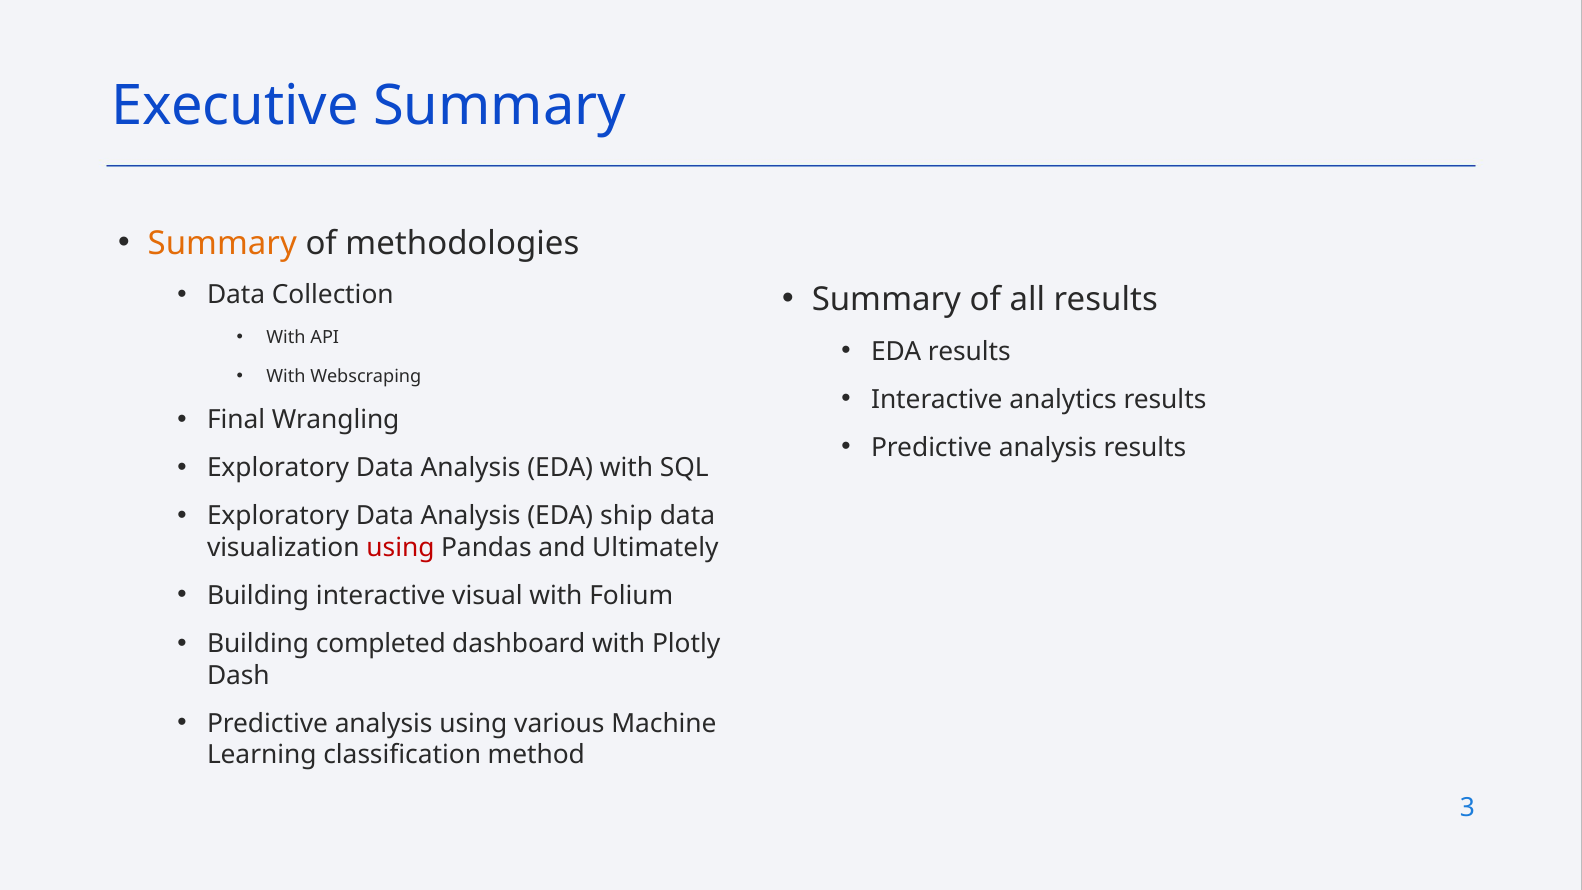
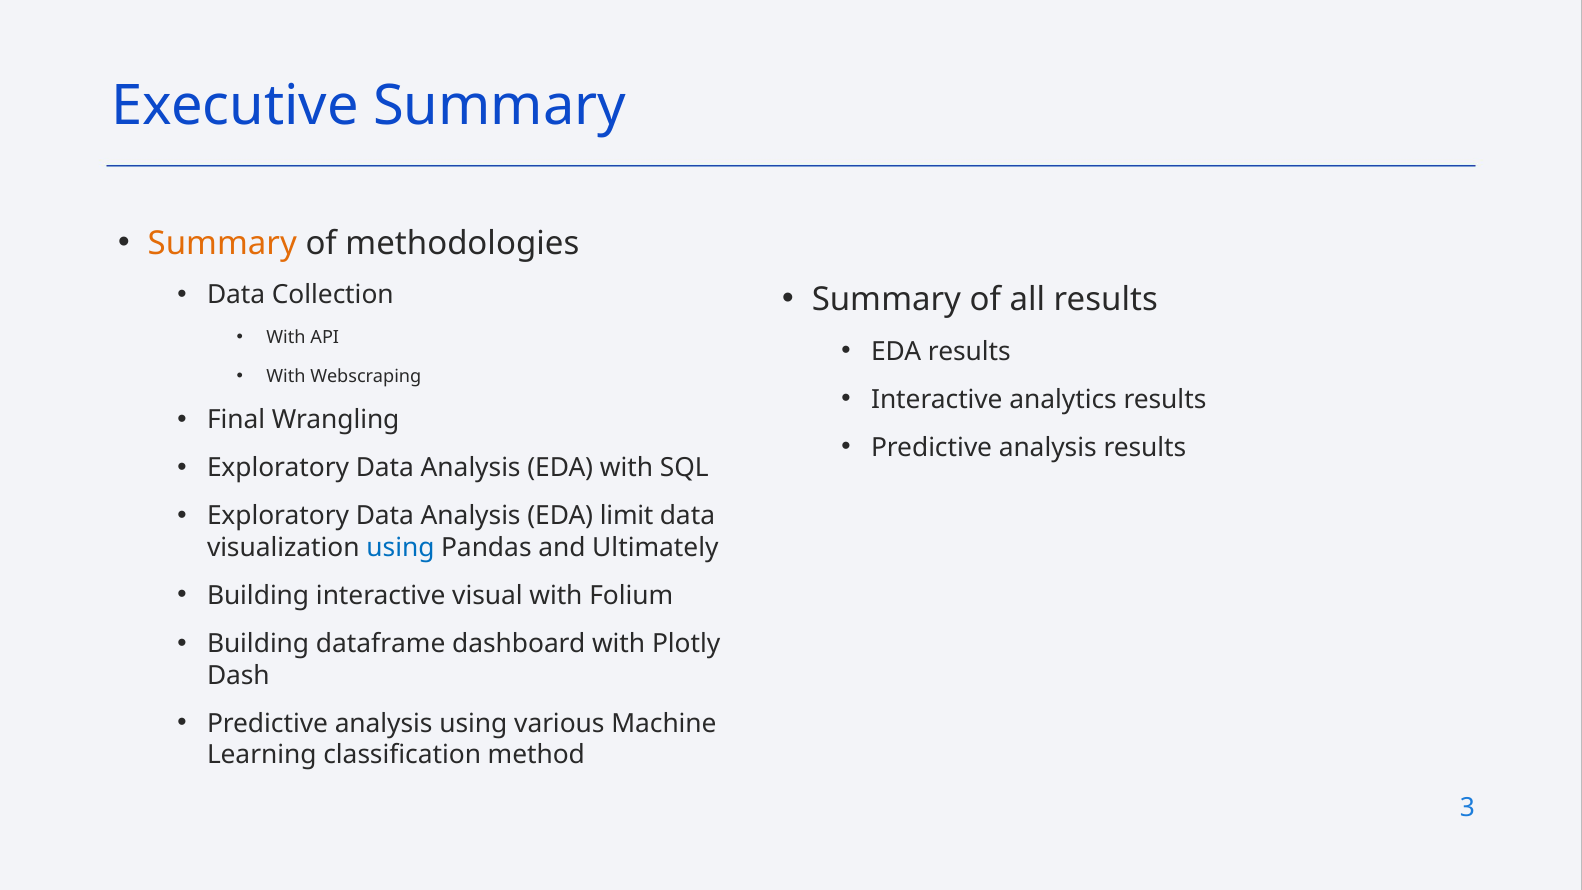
ship: ship -> limit
using at (400, 548) colour: red -> blue
completed: completed -> dataframe
